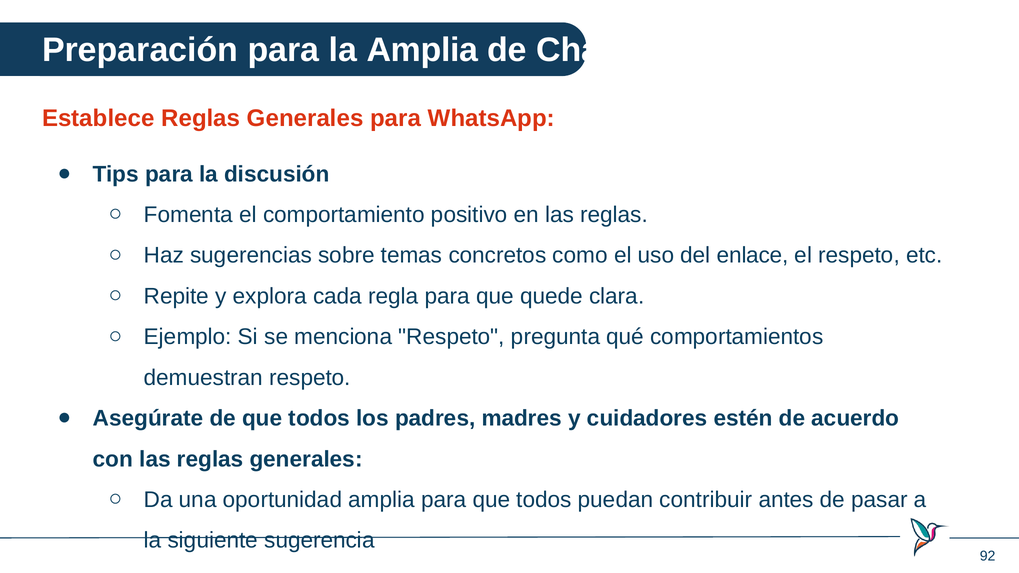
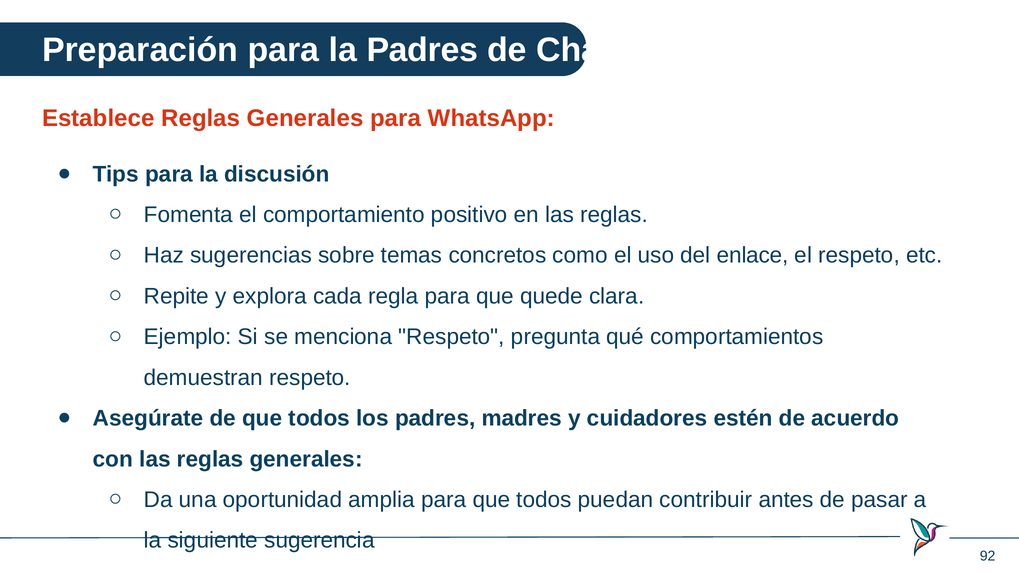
la Amplia: Amplia -> Padres
